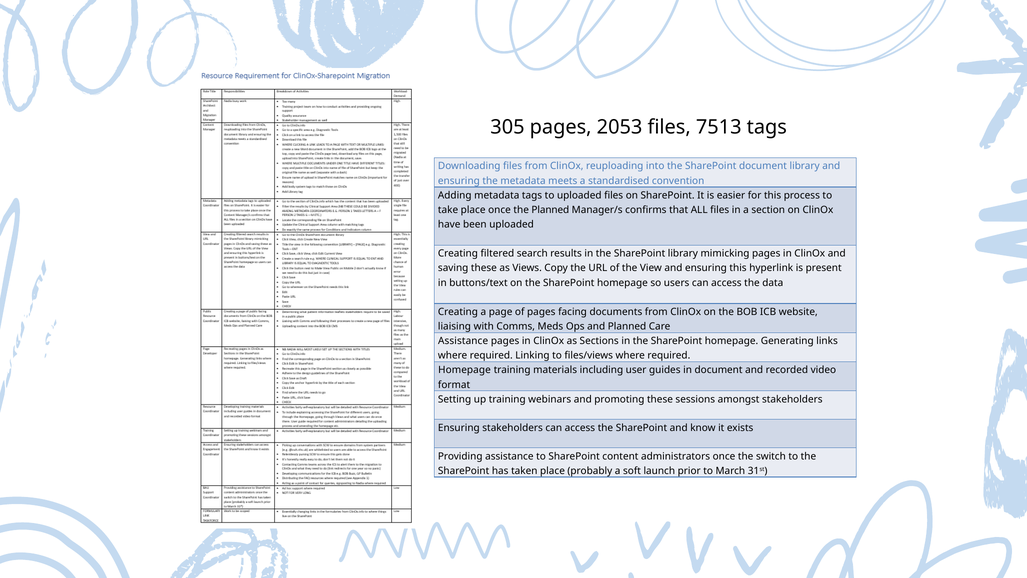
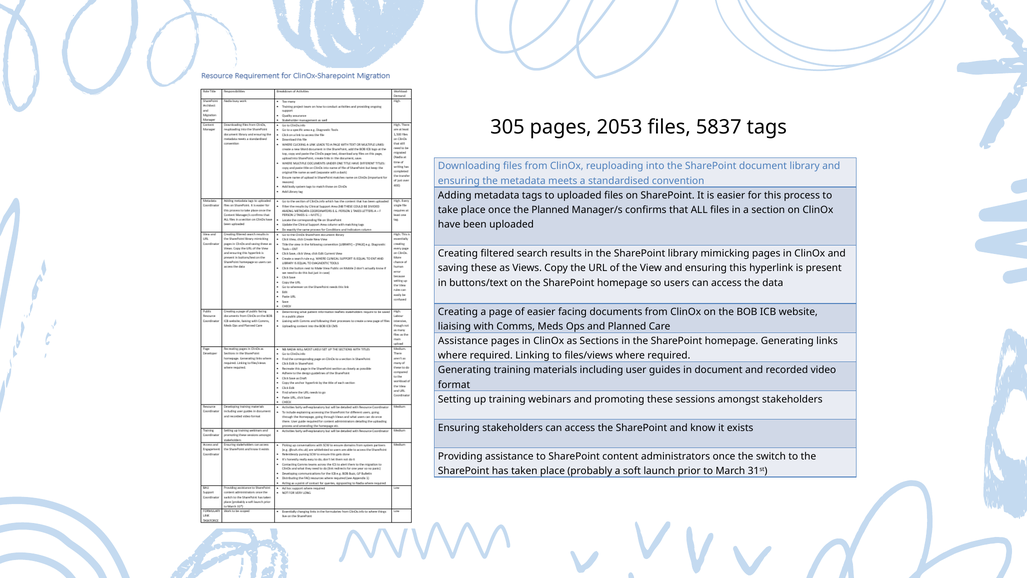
7513: 7513 -> 5837
of pages: pages -> easier
Homepage at (464, 370): Homepage -> Generating
